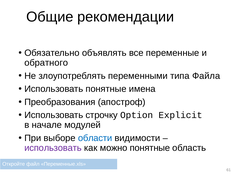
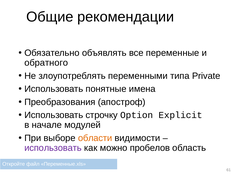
Файла: Файла -> Private
области colour: blue -> orange
можно понятные: понятные -> пробелов
